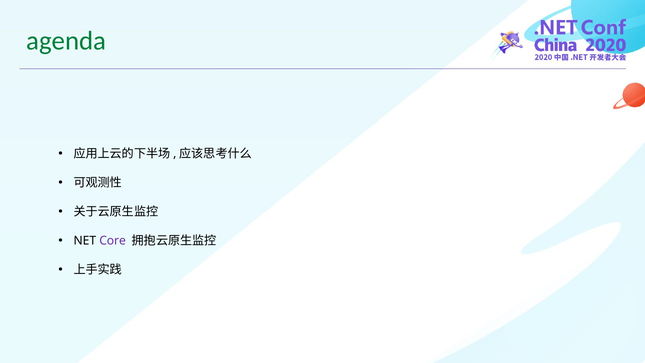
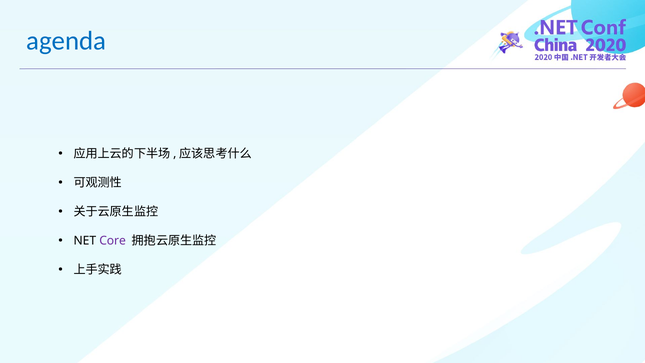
agenda colour: green -> blue
